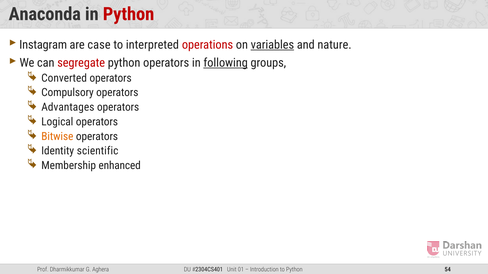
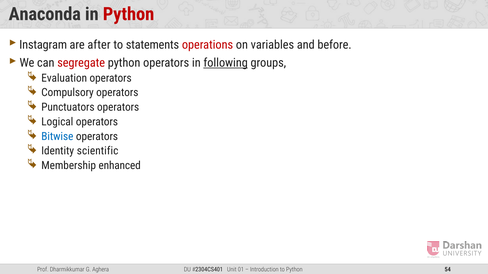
case: case -> after
interpreted: interpreted -> statements
variables underline: present -> none
nature: nature -> before
Converted: Converted -> Evaluation
Advantages: Advantages -> Punctuators
Bitwise colour: orange -> blue
